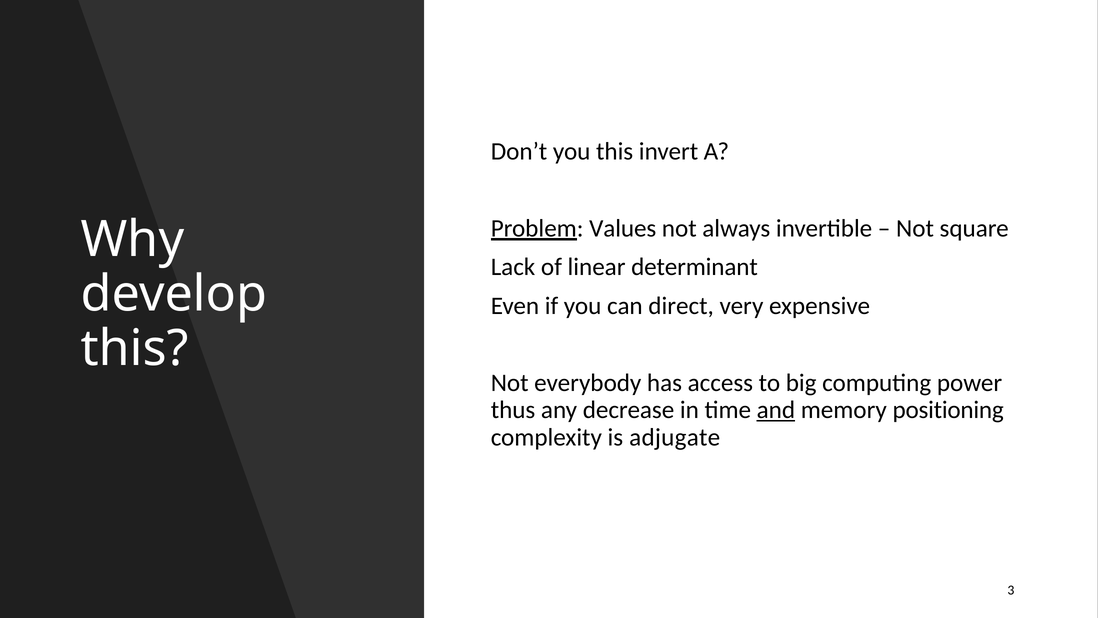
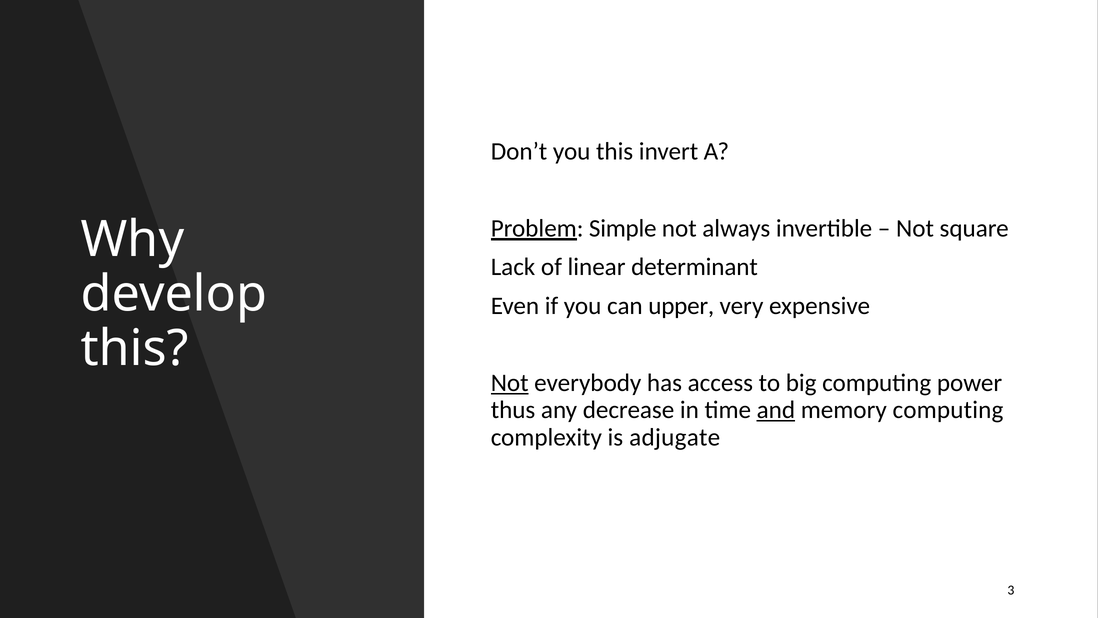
Values: Values -> Simple
direct: direct -> upper
Not at (510, 383) underline: none -> present
memory positioning: positioning -> computing
